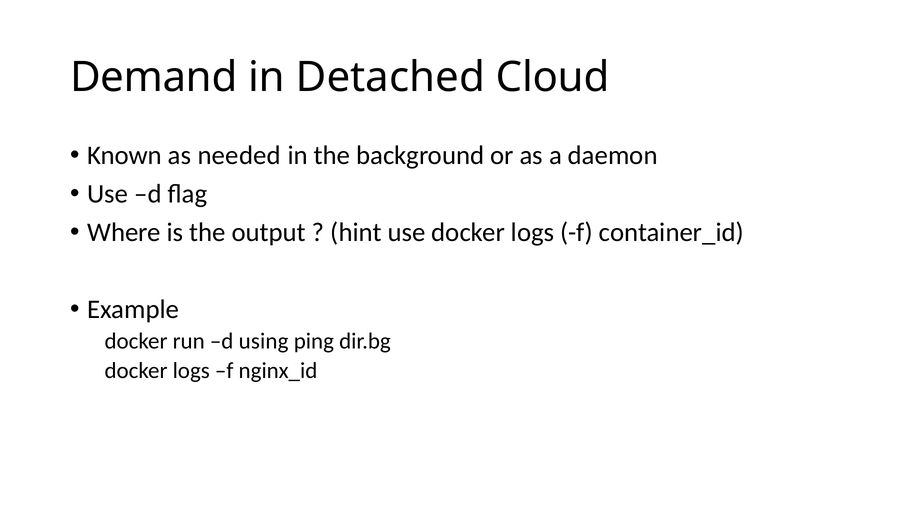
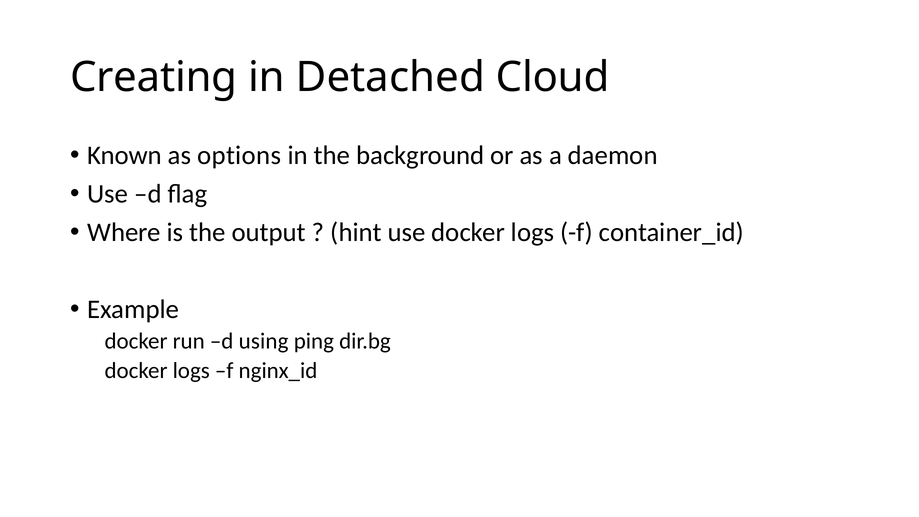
Demand: Demand -> Creating
needed: needed -> options
